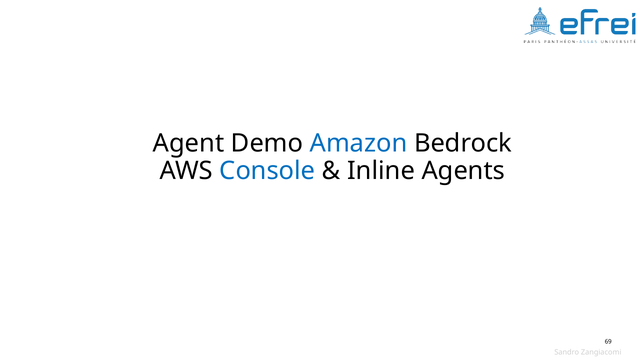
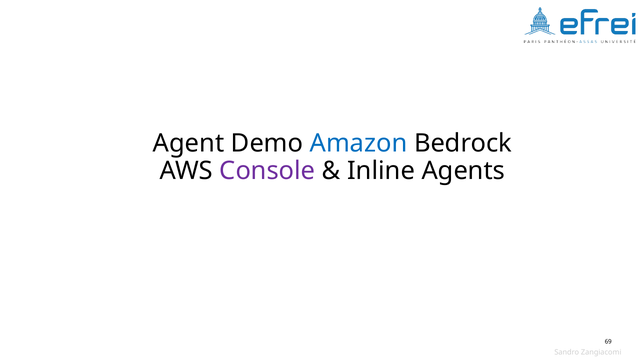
Console colour: blue -> purple
